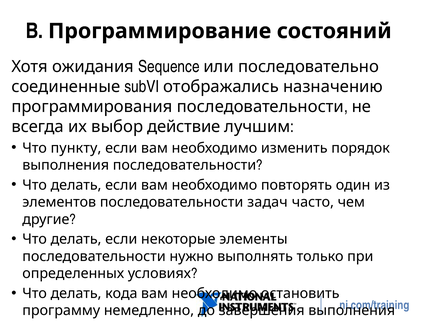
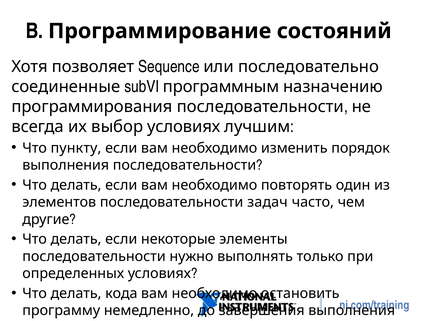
ожидания: ожидания -> позволяет
отображались: отображались -> программным
выбор действие: действие -> условиях
